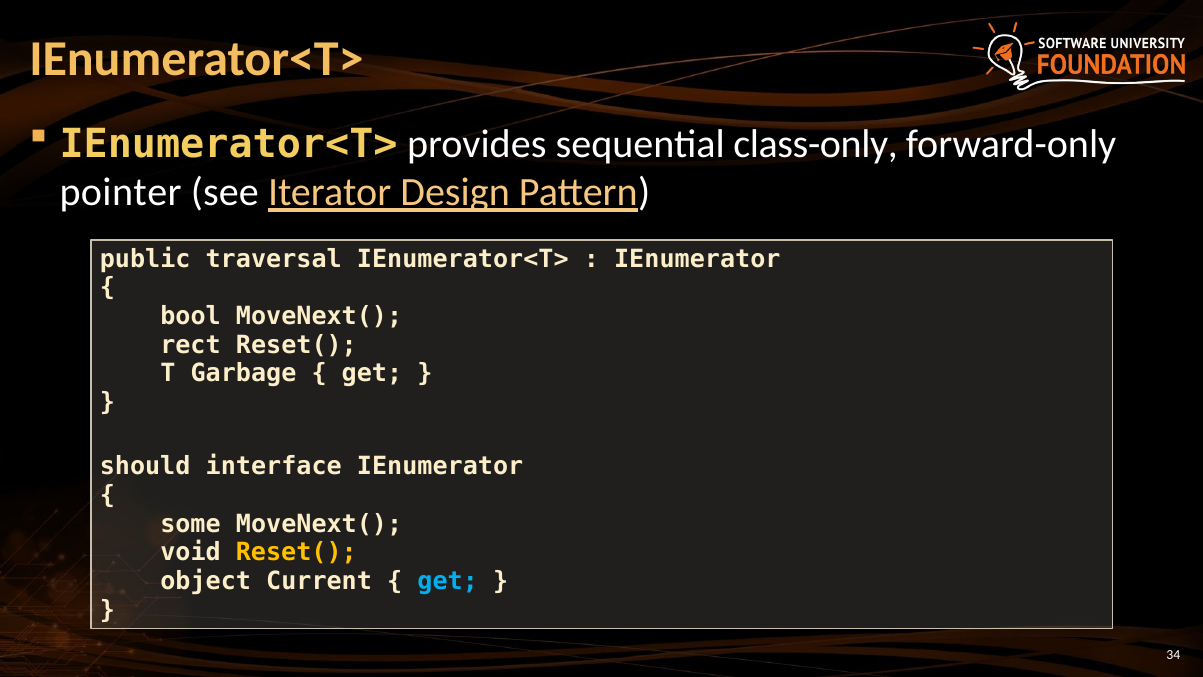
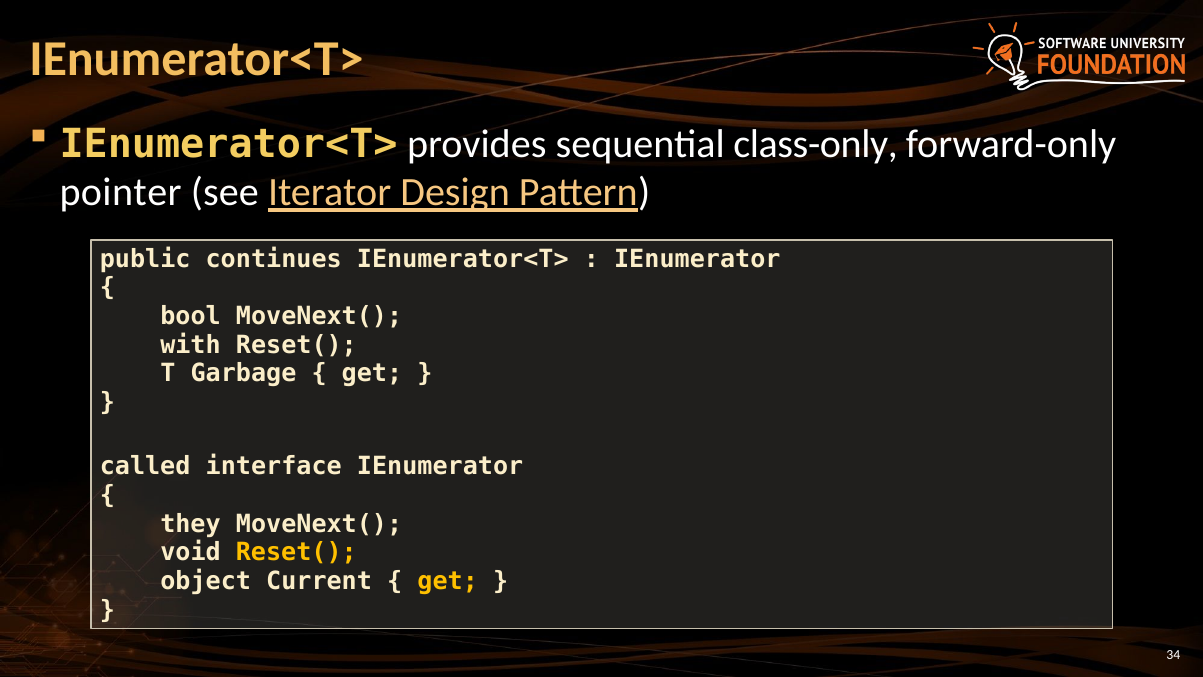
traversal: traversal -> continues
rect: rect -> with
should: should -> called
some: some -> they
get at (448, 581) colour: light blue -> yellow
